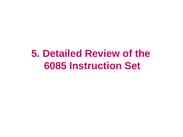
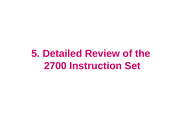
6085: 6085 -> 2700
